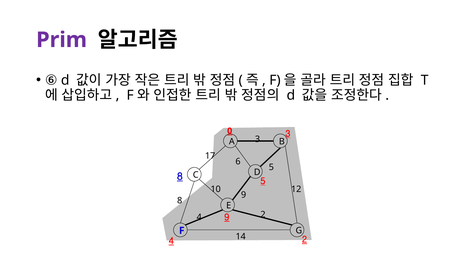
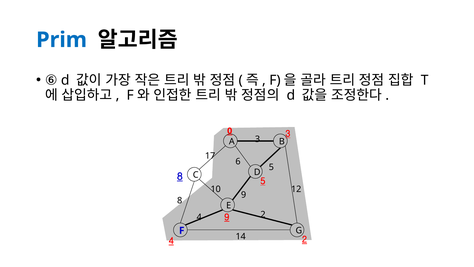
Prim colour: purple -> blue
